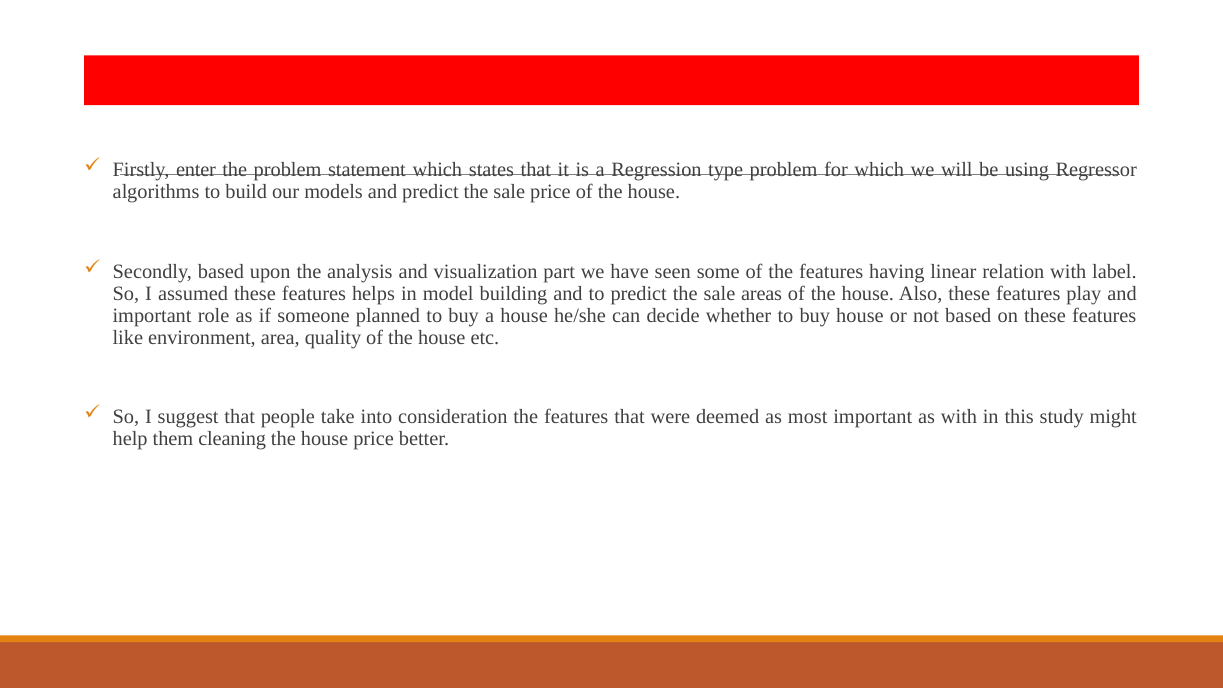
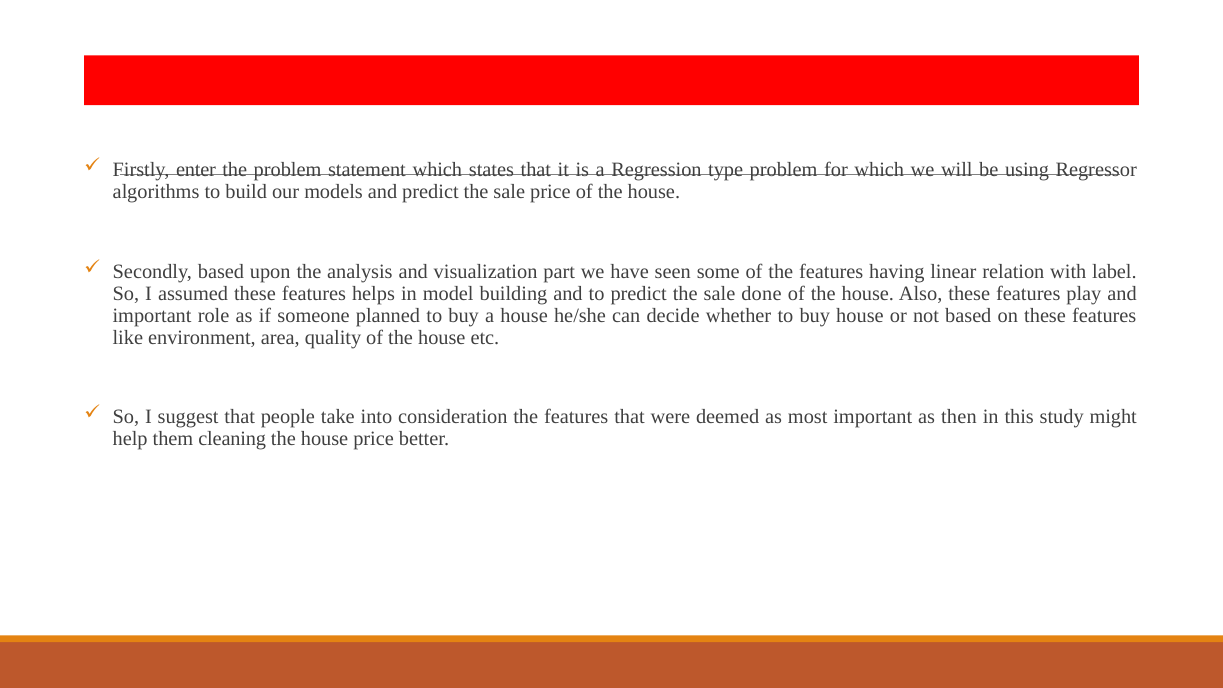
areas: areas -> done
as with: with -> then
